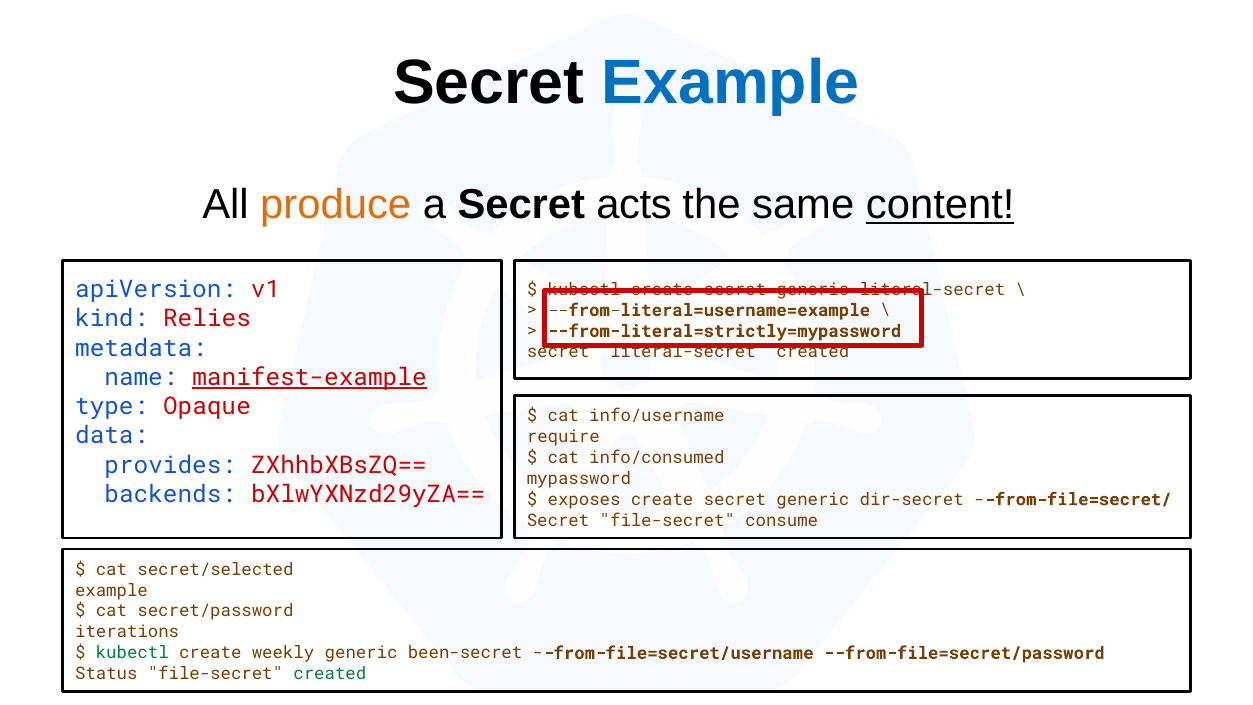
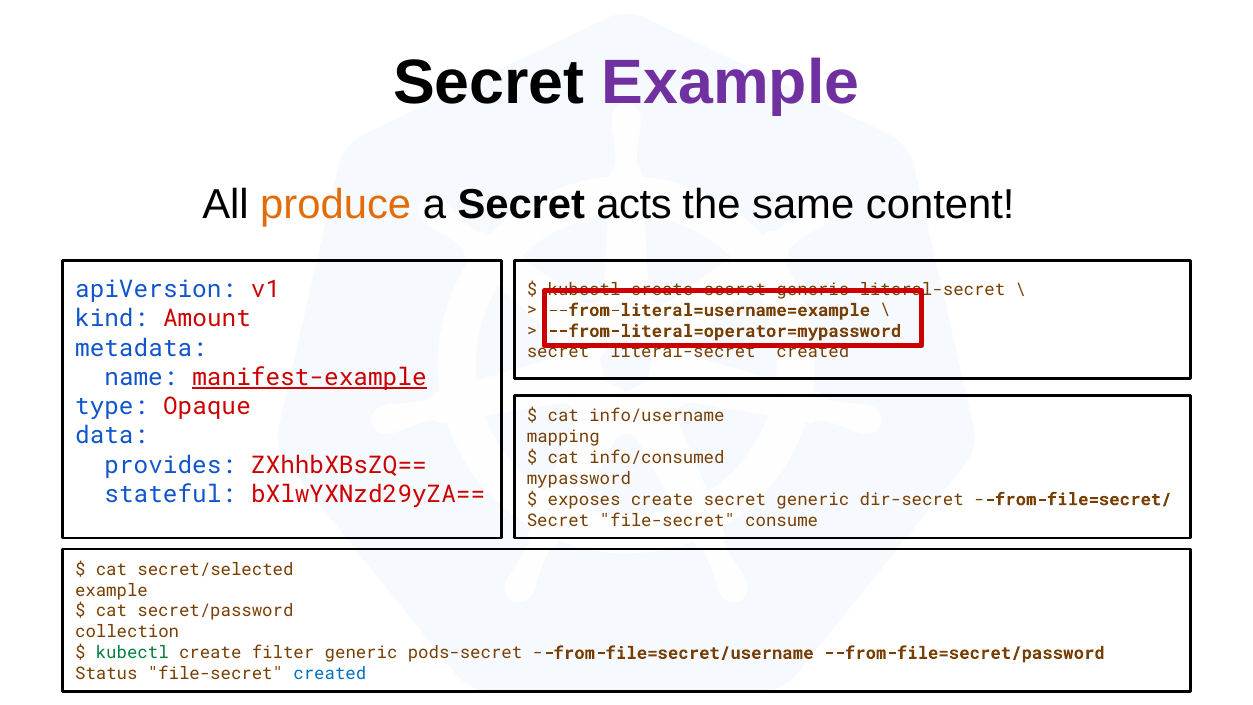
Example at (731, 83) colour: blue -> purple
content underline: present -> none
Relies: Relies -> Amount
--from-literal=strictly=mypassword: --from-literal=strictly=mypassword -> --from-literal=operator=mypassword
require: require -> mapping
backends: backends -> stateful
iterations: iterations -> collection
weekly: weekly -> filter
been-secret: been-secret -> pods-secret
created at (330, 674) colour: green -> blue
